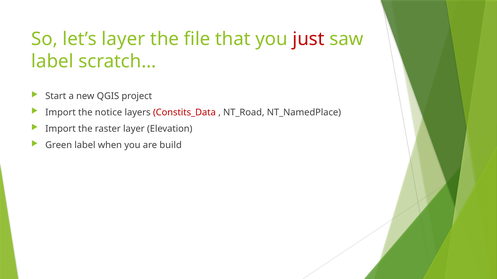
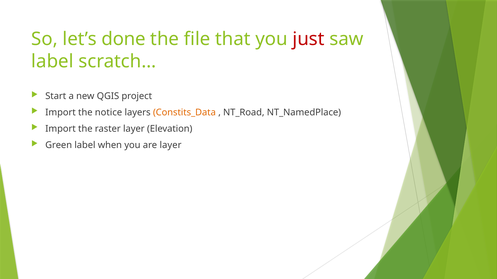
let’s layer: layer -> done
Constits_Data colour: red -> orange
are build: build -> layer
